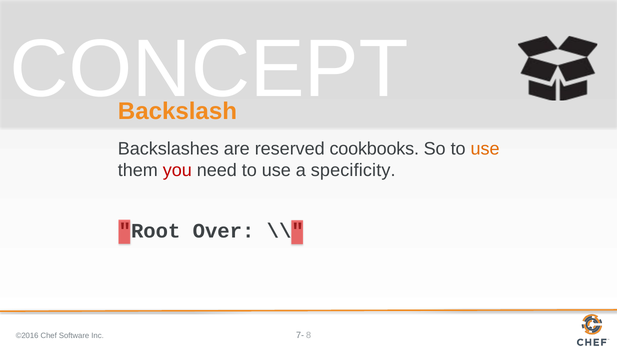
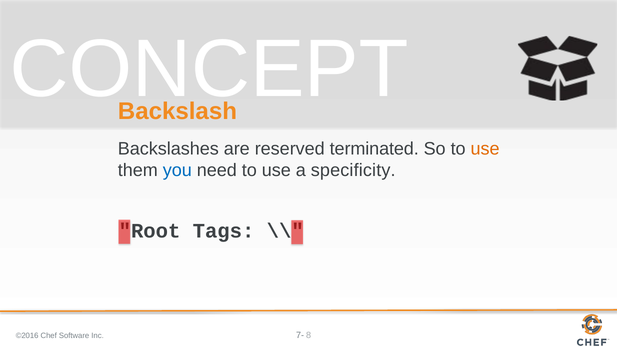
cookbooks: cookbooks -> terminated
you colour: red -> blue
Over: Over -> Tags
